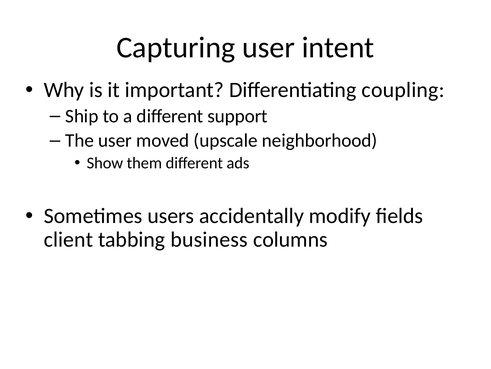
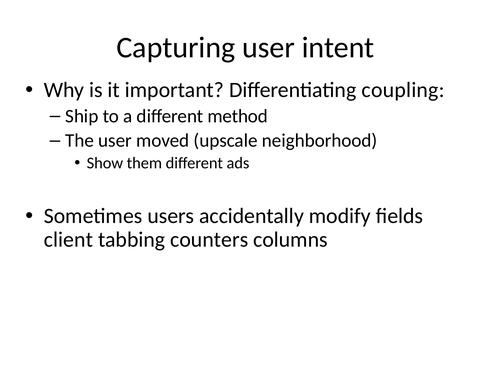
support: support -> method
business: business -> counters
